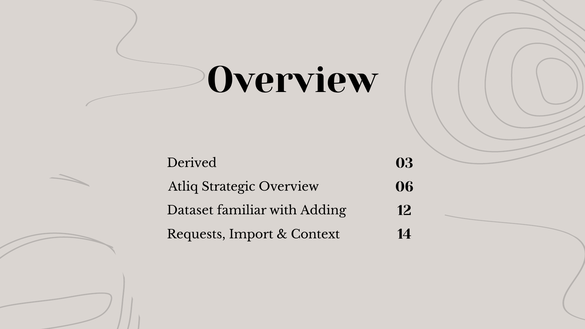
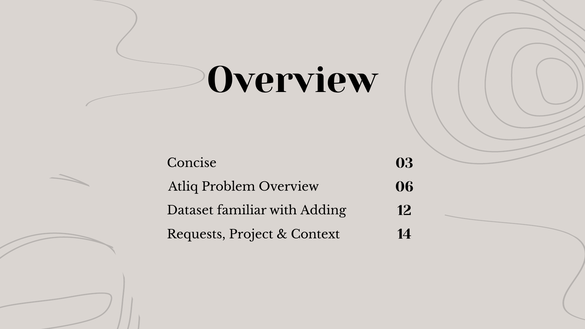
Derived: Derived -> Concise
Strategic: Strategic -> Problem
Import: Import -> Project
